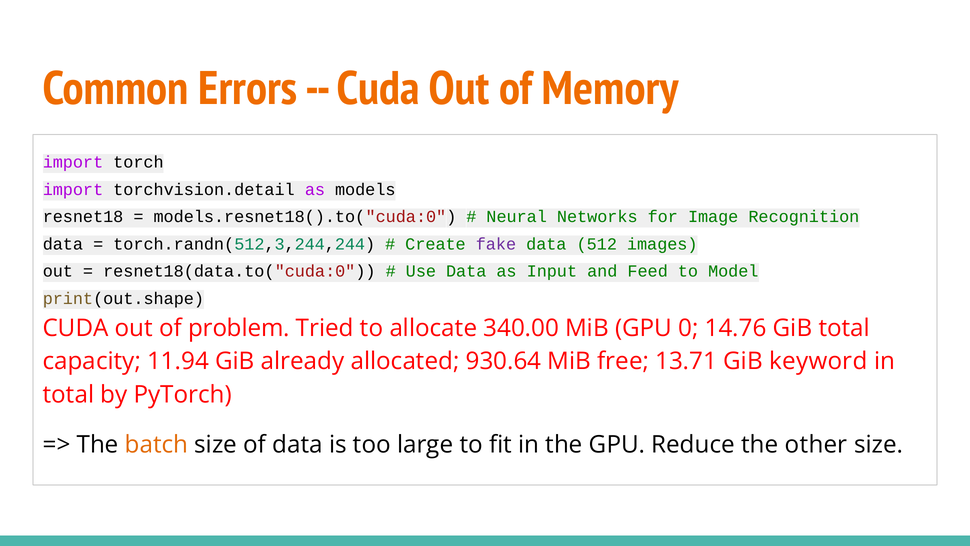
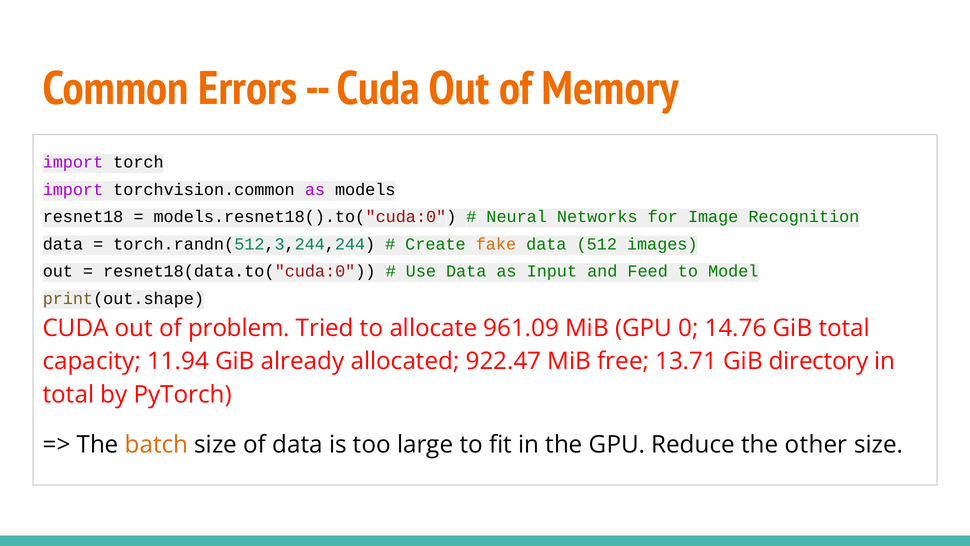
torchvision.detail: torchvision.detail -> torchvision.common
fake colour: purple -> orange
340.00: 340.00 -> 961.09
930.64: 930.64 -> 922.47
keyword: keyword -> directory
